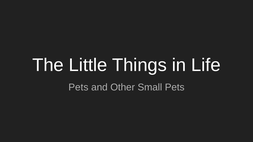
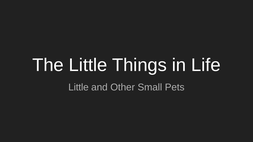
Pets at (78, 88): Pets -> Little
